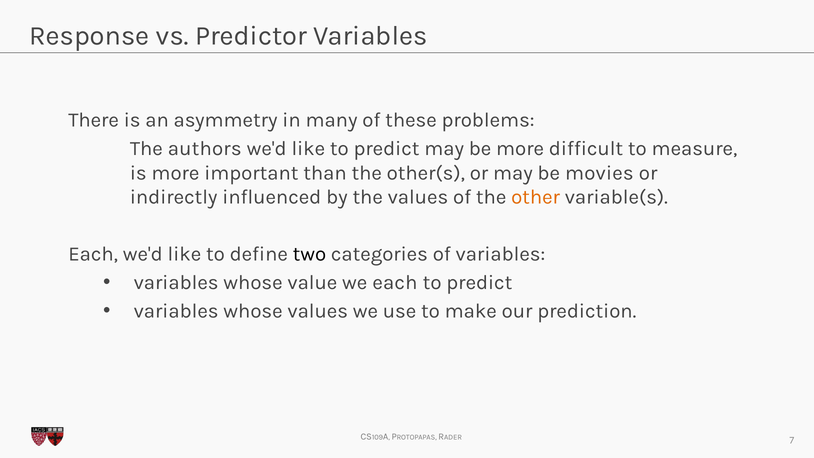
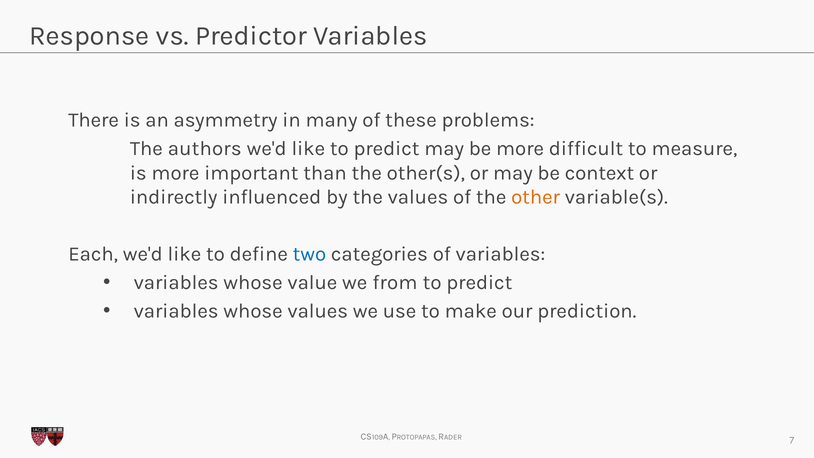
movies: movies -> context
two colour: black -> blue
we each: each -> from
